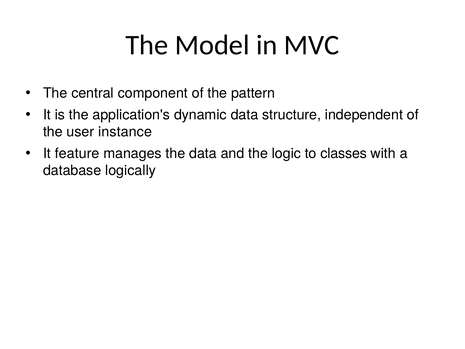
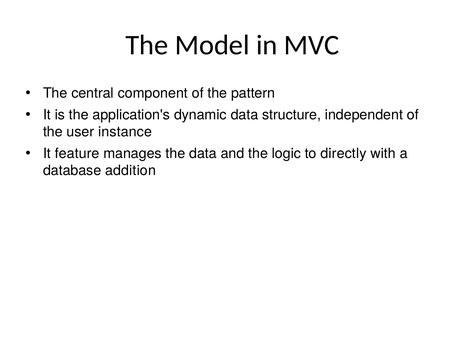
classes: classes -> directly
logically: logically -> addition
